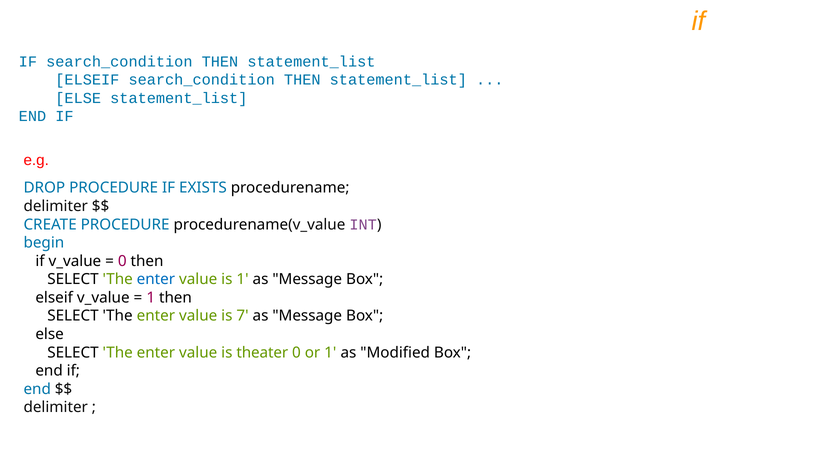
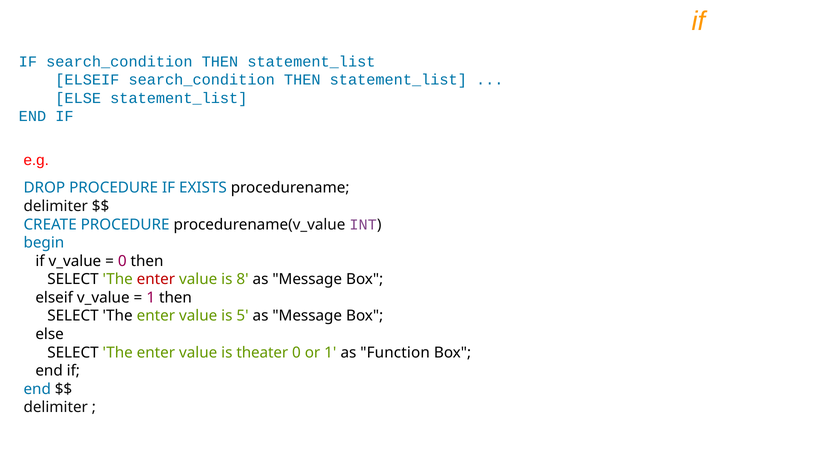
enter at (156, 280) colour: blue -> red
is 1: 1 -> 8
7: 7 -> 5
Modified: Modified -> Function
